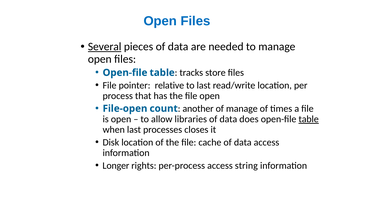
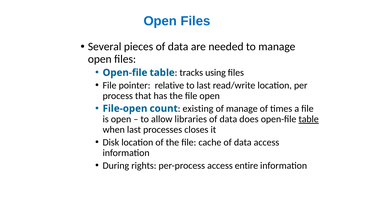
Several underline: present -> none
store: store -> using
another: another -> existing
Longer: Longer -> During
string: string -> entire
